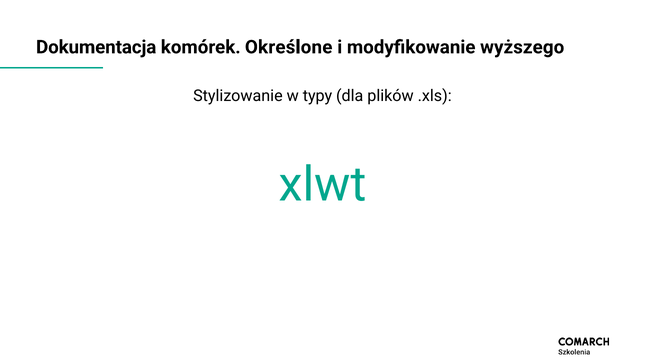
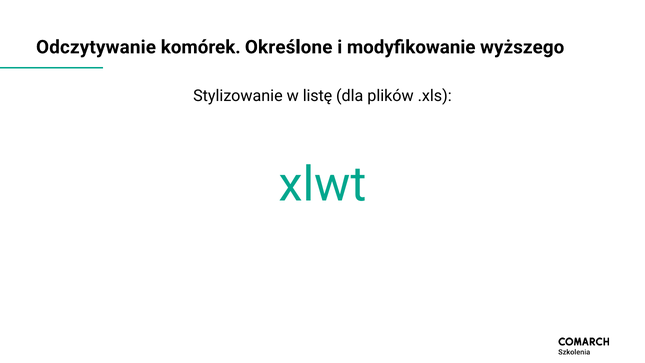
Dokumentacja: Dokumentacja -> Odczytywanie
typy: typy -> listę
